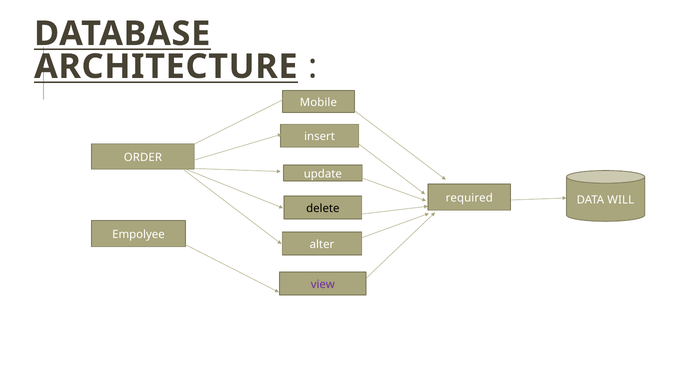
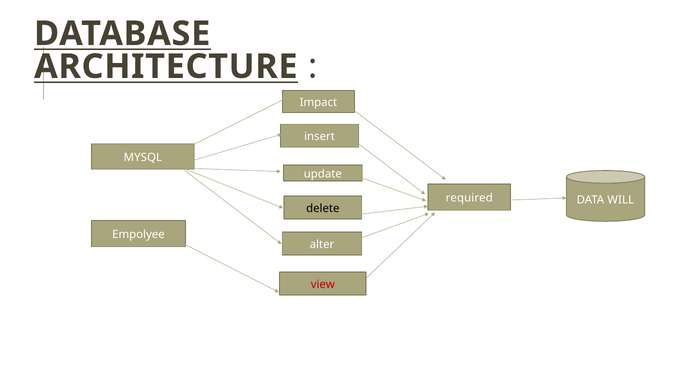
Mobile: Mobile -> Impact
ORDER: ORDER -> MYSQL
view colour: purple -> red
